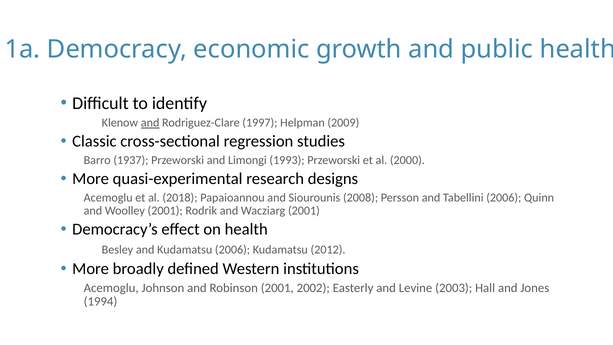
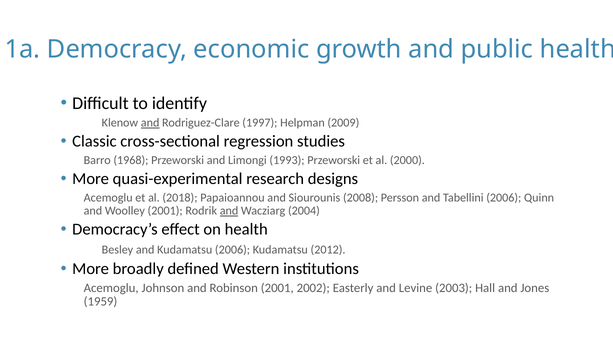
1937: 1937 -> 1968
and at (229, 211) underline: none -> present
Wacziarg 2001: 2001 -> 2004
1994: 1994 -> 1959
